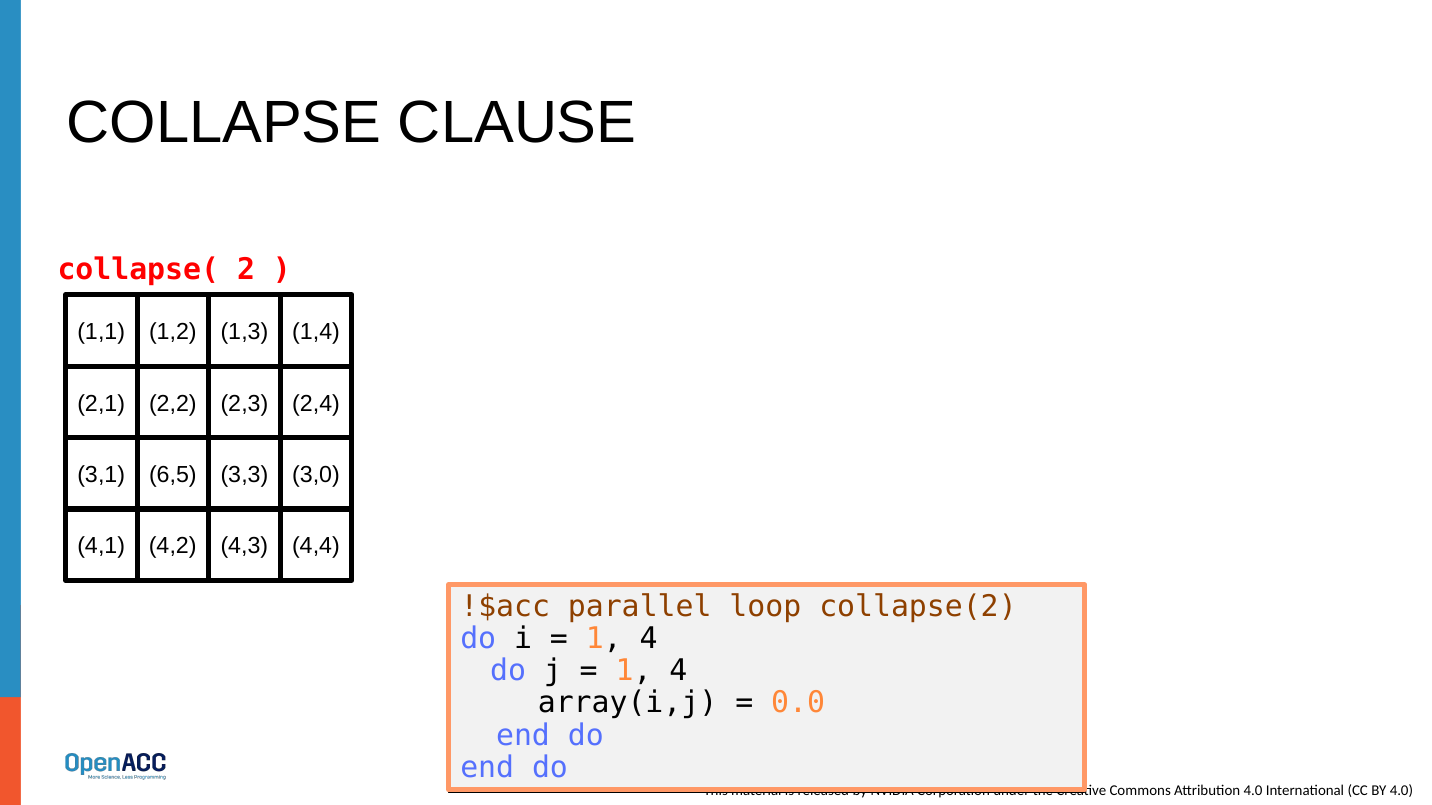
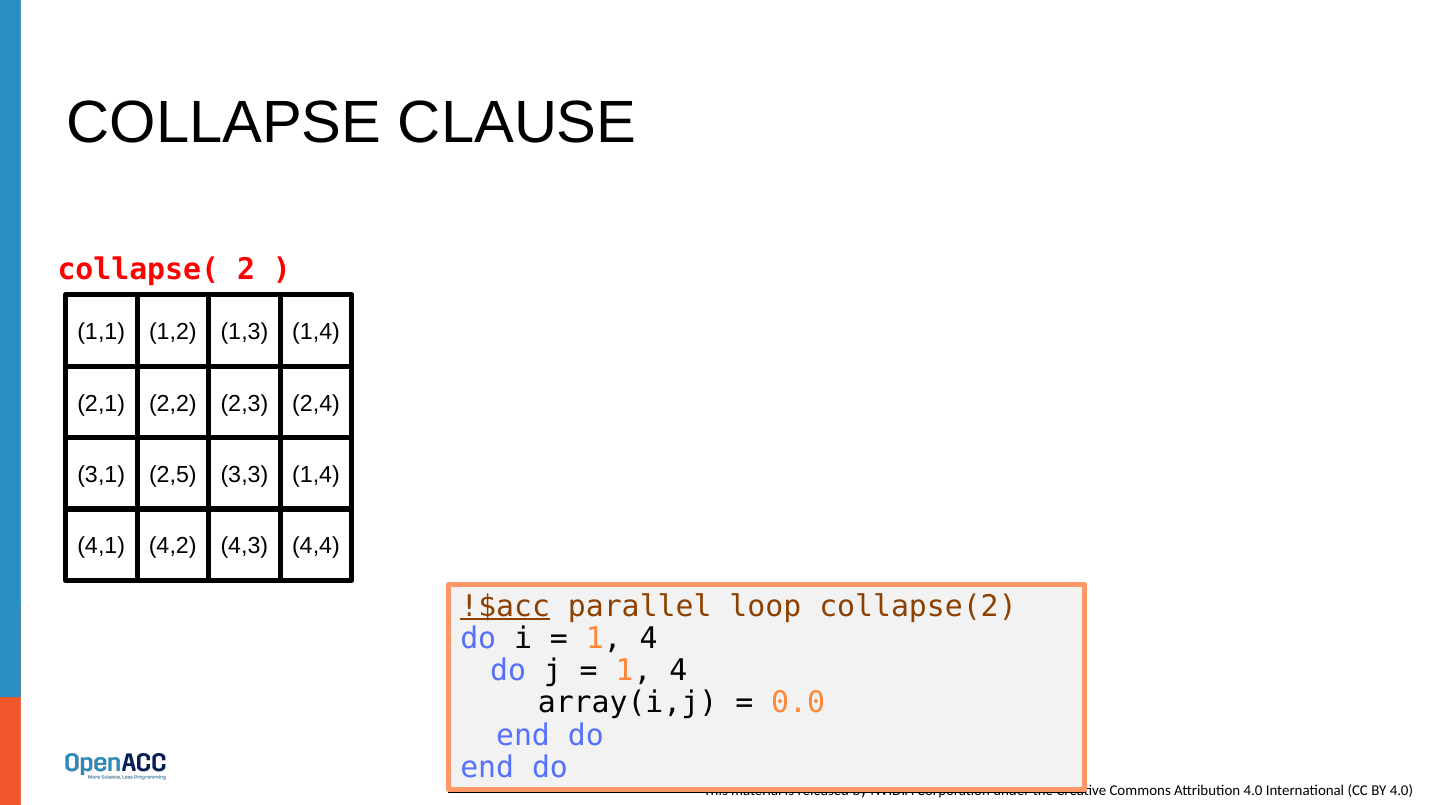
6,5: 6,5 -> 2,5
3,3 3,0: 3,0 -> 1,4
!$acc underline: none -> present
